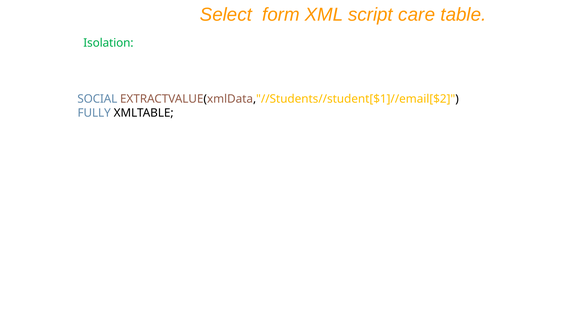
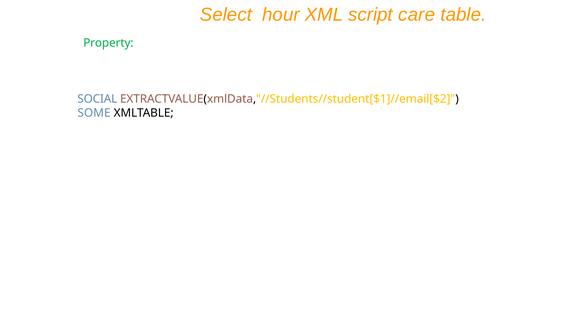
form: form -> hour
Isolation: Isolation -> Property
FULLY: FULLY -> SOME
